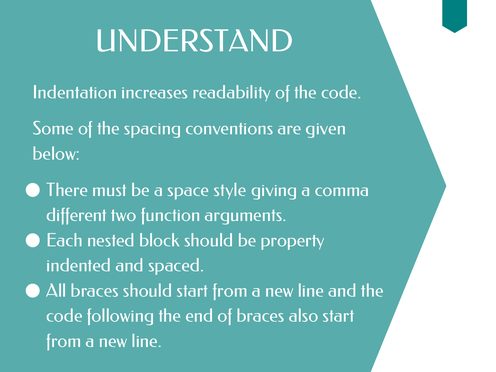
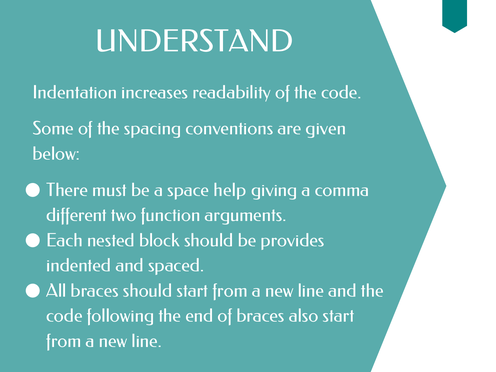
style: style -> help
property: property -> provides
